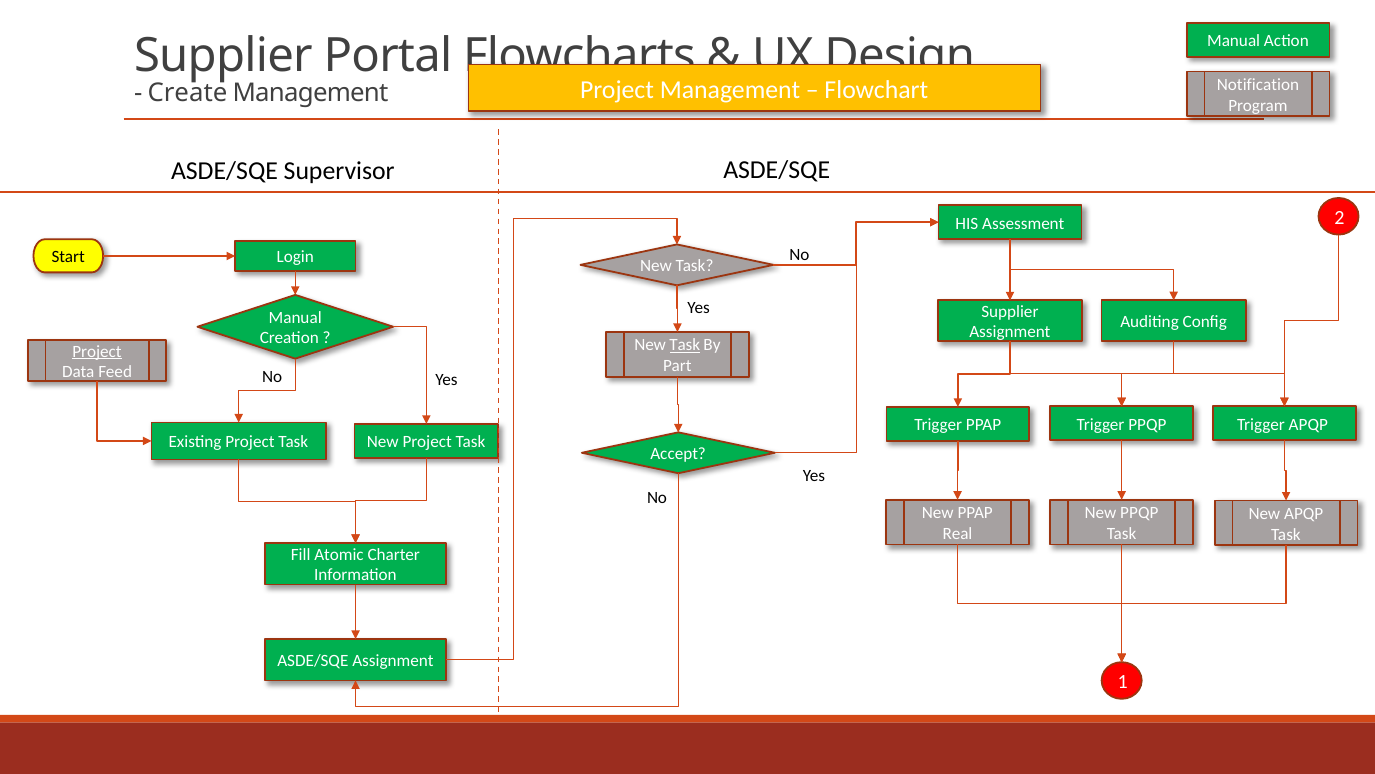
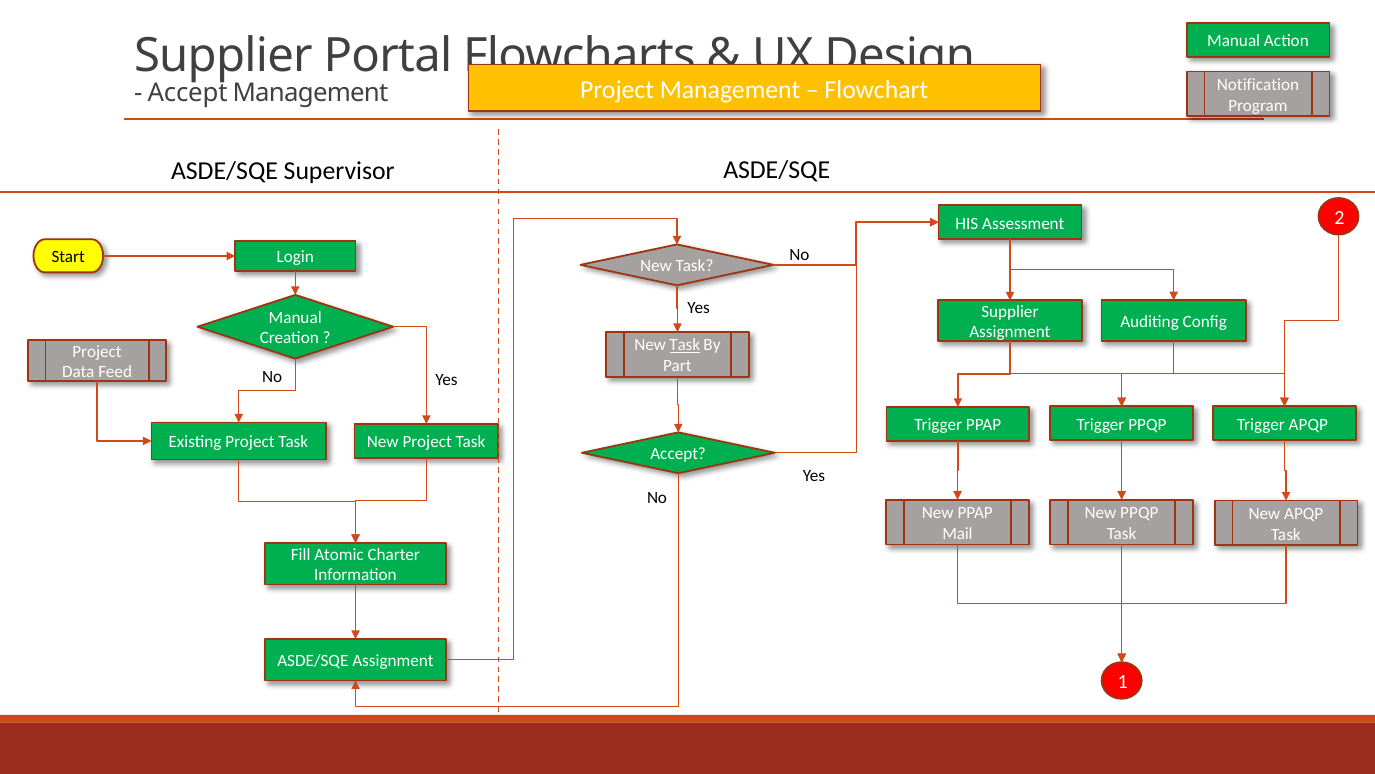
Create at (187, 93): Create -> Accept
Project at (97, 351) underline: present -> none
Real: Real -> Mail
